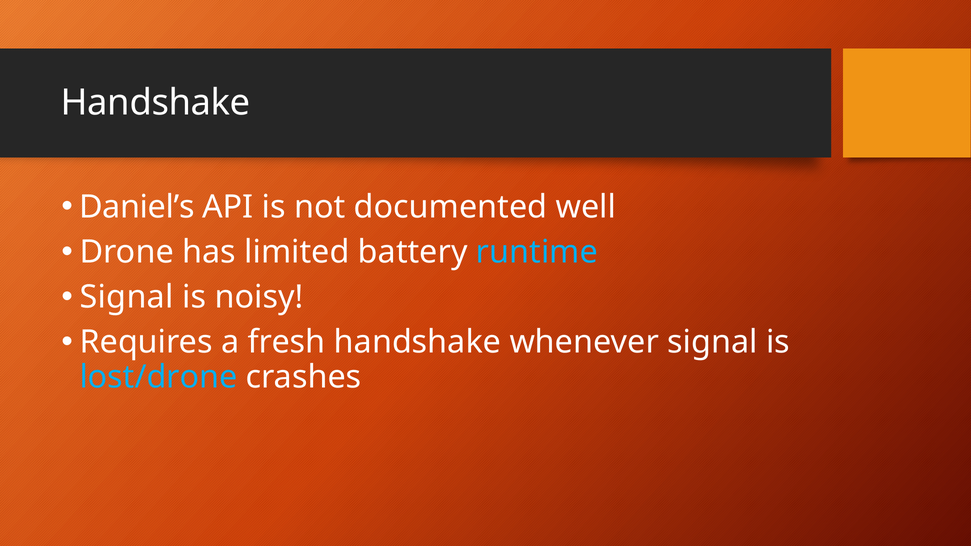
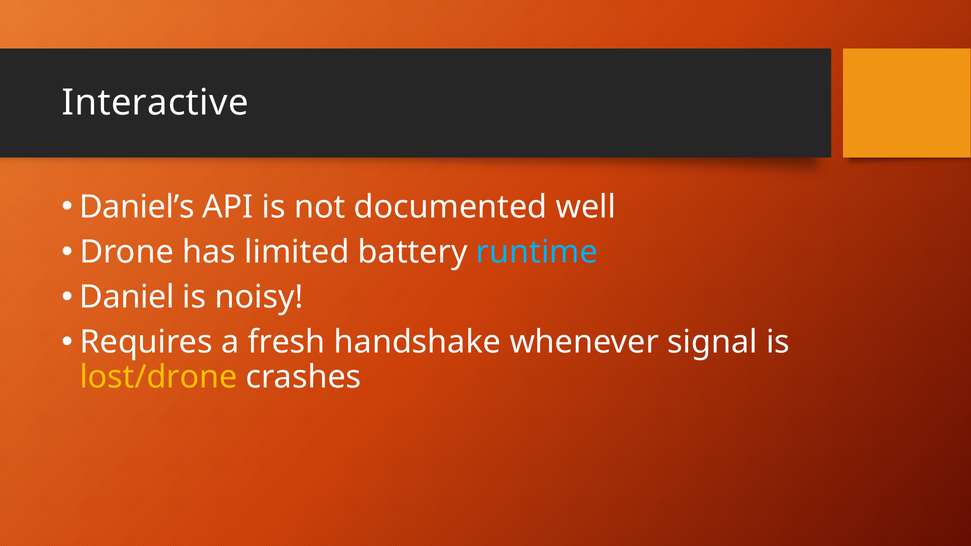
Handshake at (156, 103): Handshake -> Interactive
Signal at (127, 297): Signal -> Daniel
lost/drone colour: light blue -> yellow
